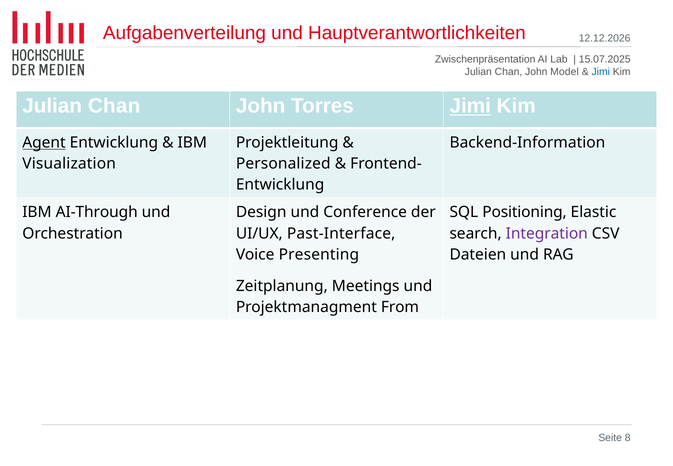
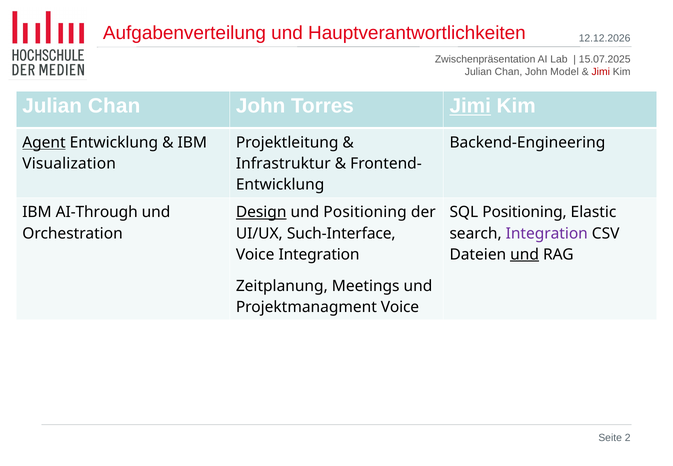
Jimi at (601, 72) colour: blue -> red
Backend-Information: Backend-Information -> Backend-Engineering
Personalized: Personalized -> Infrastruktur
Design underline: none -> present
und Conference: Conference -> Positioning
Past-Interface: Past-Interface -> Such-Interface
Voice Presenting: Presenting -> Integration
und at (525, 254) underline: none -> present
Projektmanagment From: From -> Voice
8: 8 -> 2
